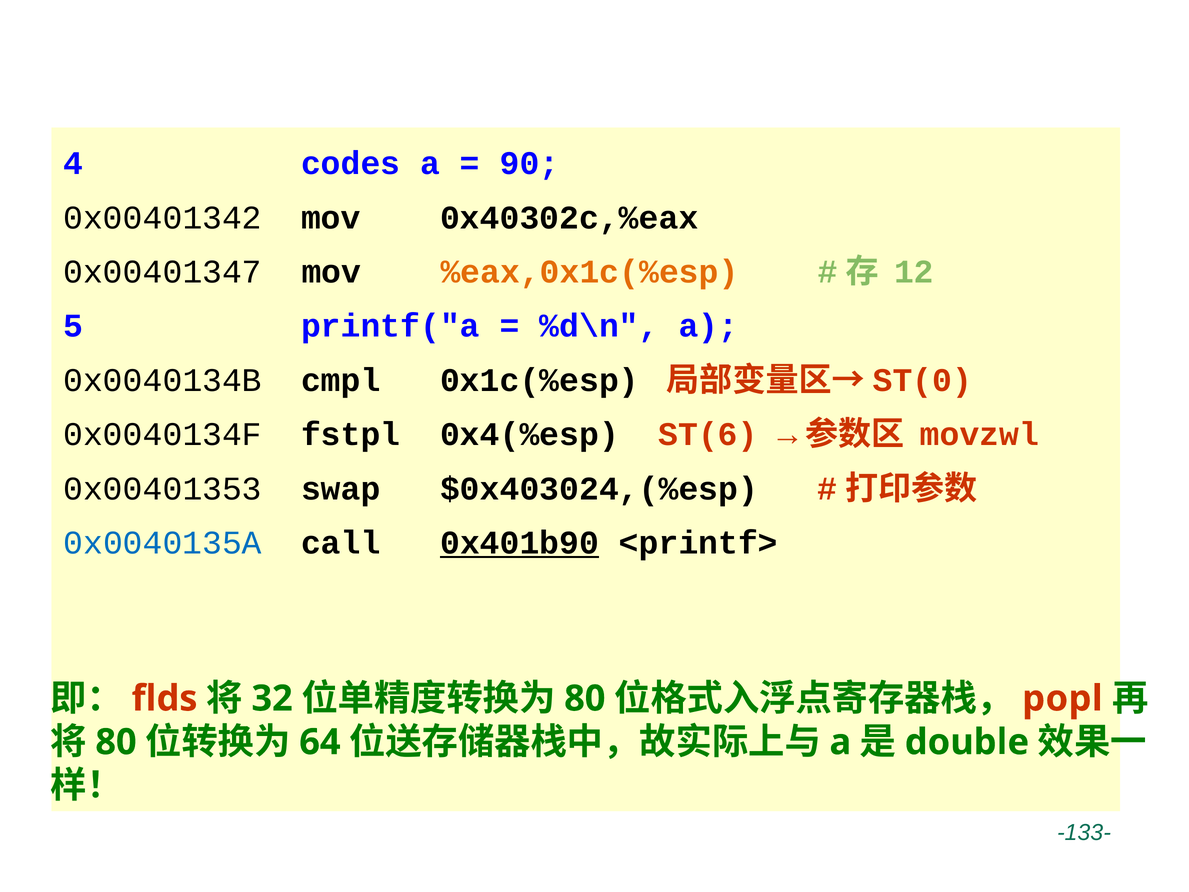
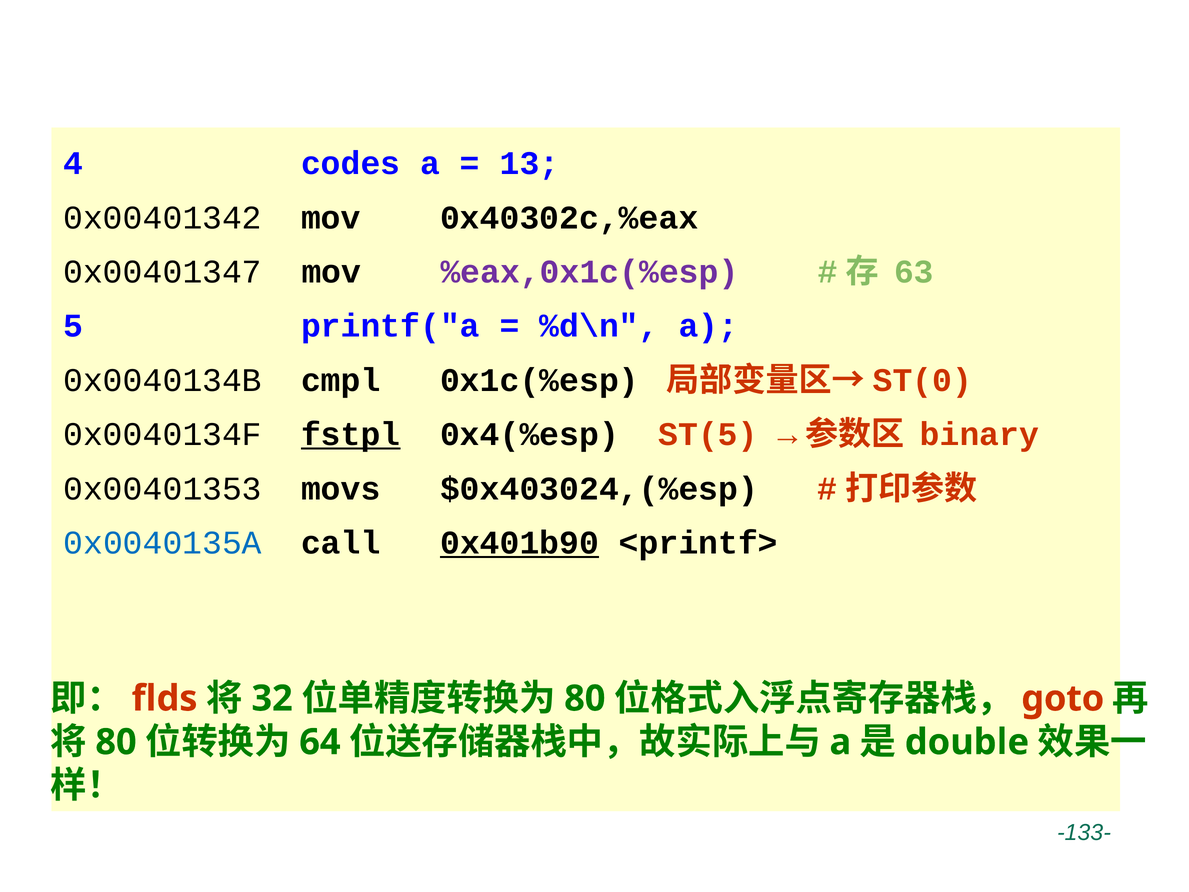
90: 90 -> 13
%eax,0x1c(%esp colour: orange -> purple
12: 12 -> 63
fstpl underline: none -> present
ST(6: ST(6 -> ST(5
movzwl: movzwl -> binary
swap: swap -> movs
popl: popl -> goto
